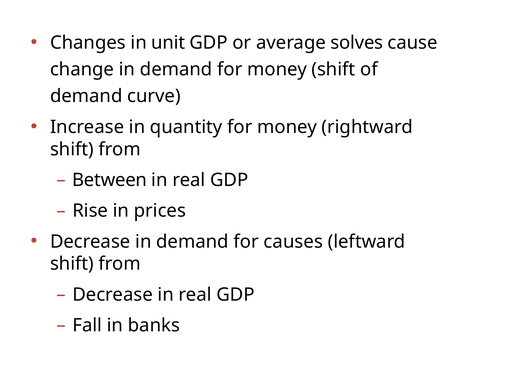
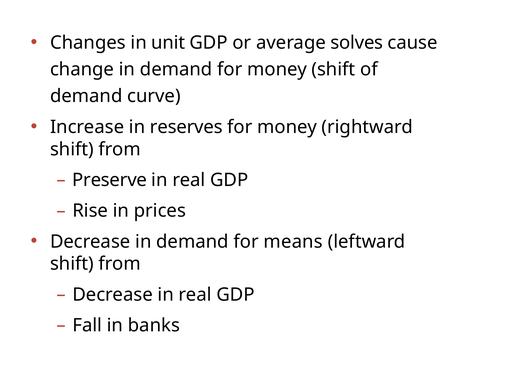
quantity: quantity -> reserves
Between: Between -> Preserve
causes: causes -> means
